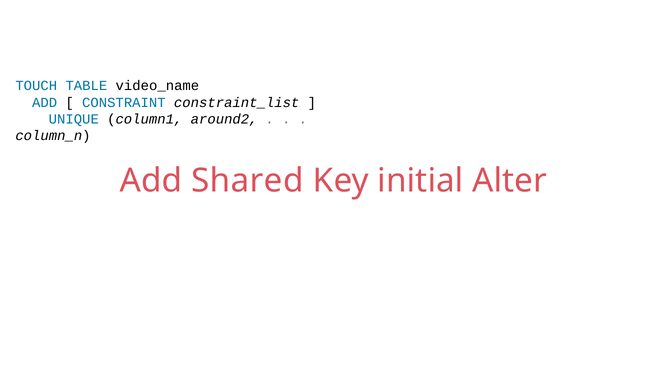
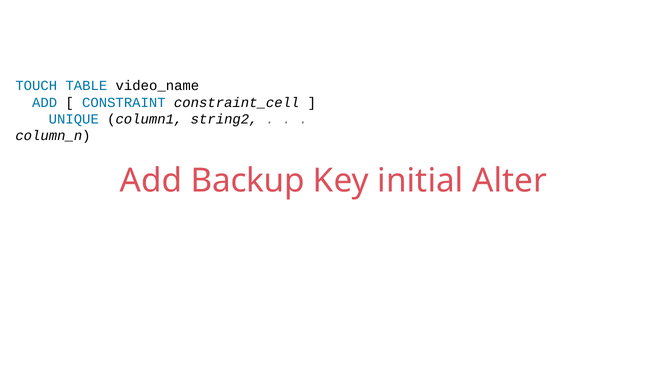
constraint_list: constraint_list -> constraint_cell
around2: around2 -> string2
Shared: Shared -> Backup
